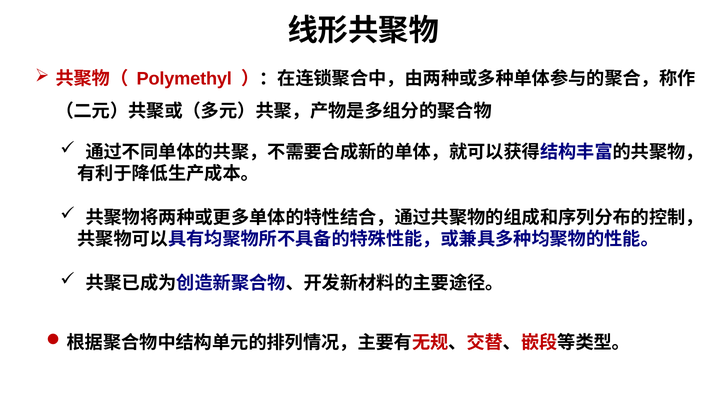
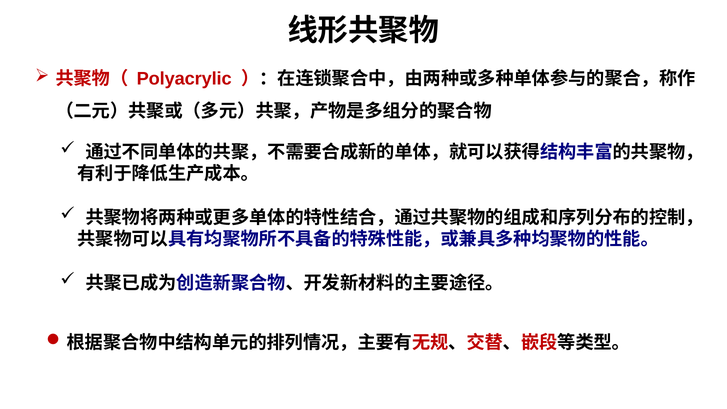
Polymethyl: Polymethyl -> Polyacrylic
